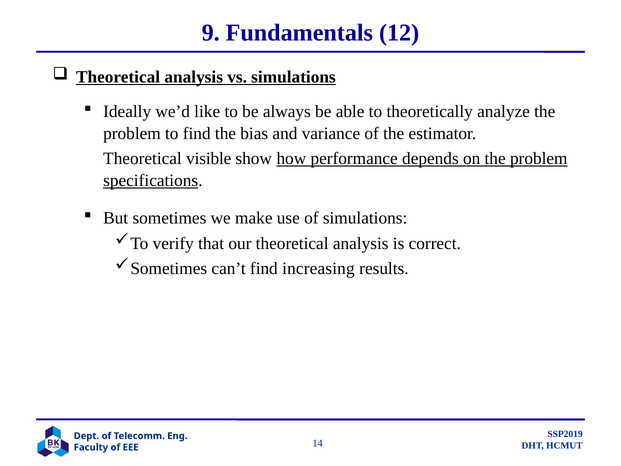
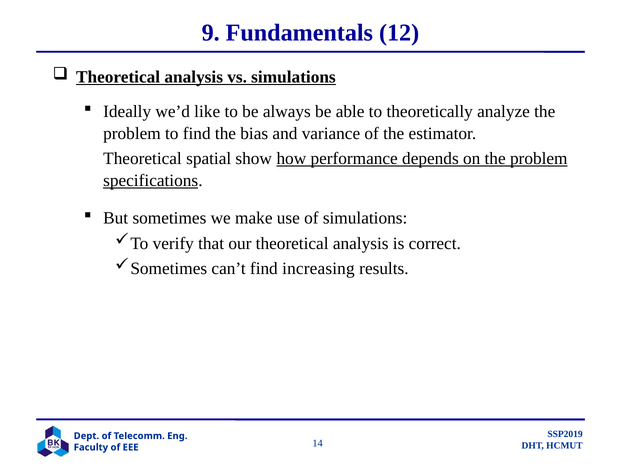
visible: visible -> spatial
